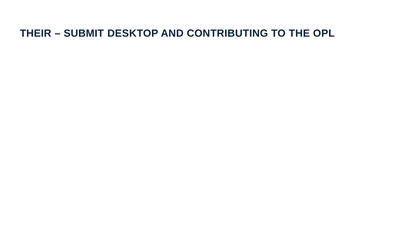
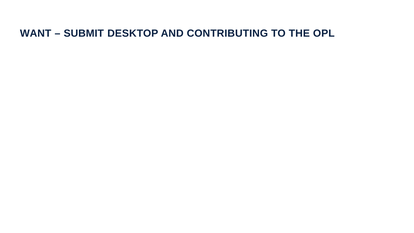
THEIR: THEIR -> WANT
